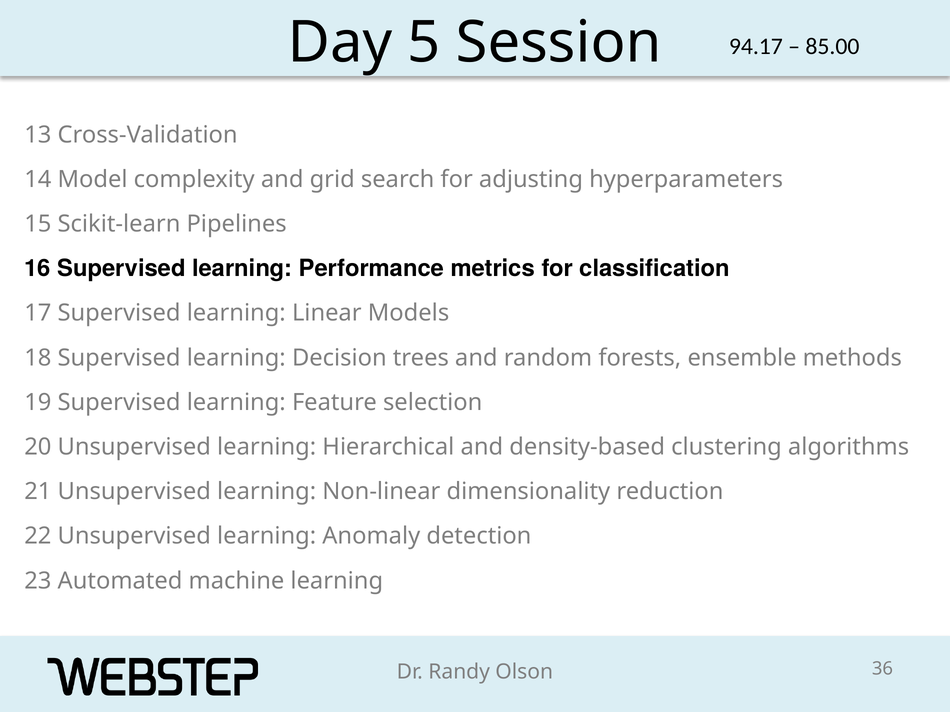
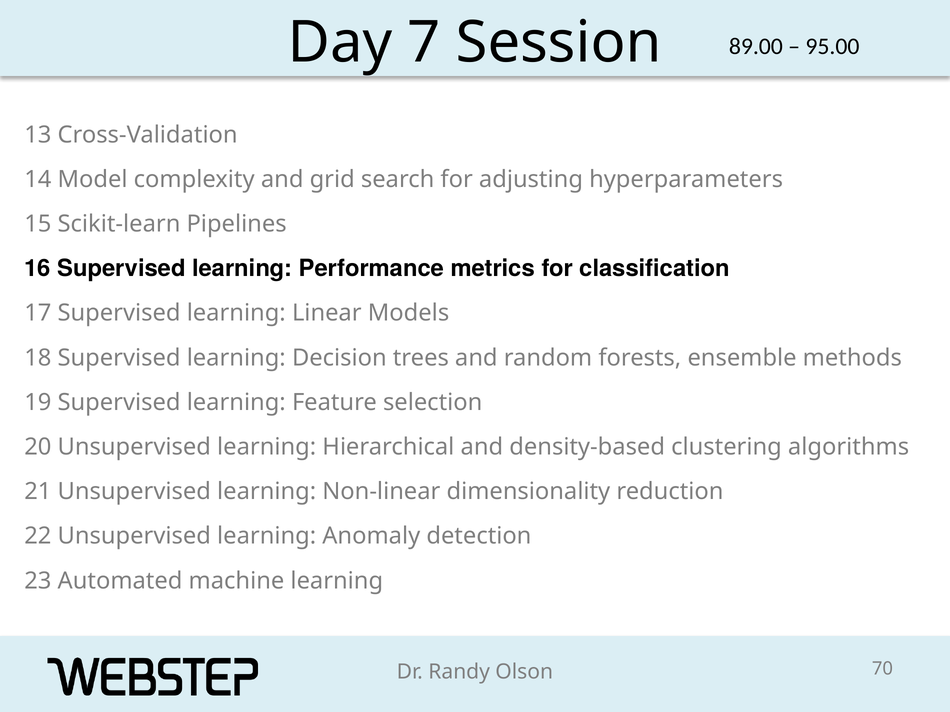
5: 5 -> 7
94.17: 94.17 -> 89.00
85.00: 85.00 -> 95.00
36: 36 -> 70
